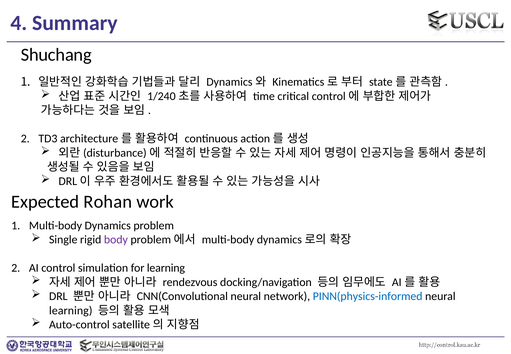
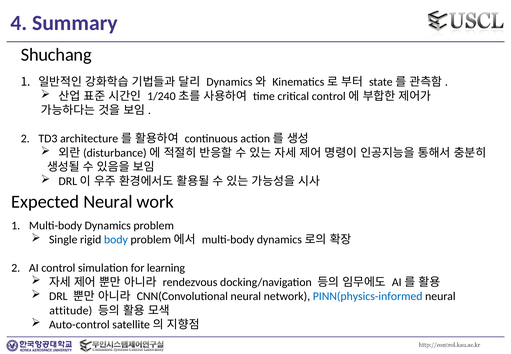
Expected Rohan: Rohan -> Neural
body colour: purple -> blue
learning at (71, 310): learning -> attitude
